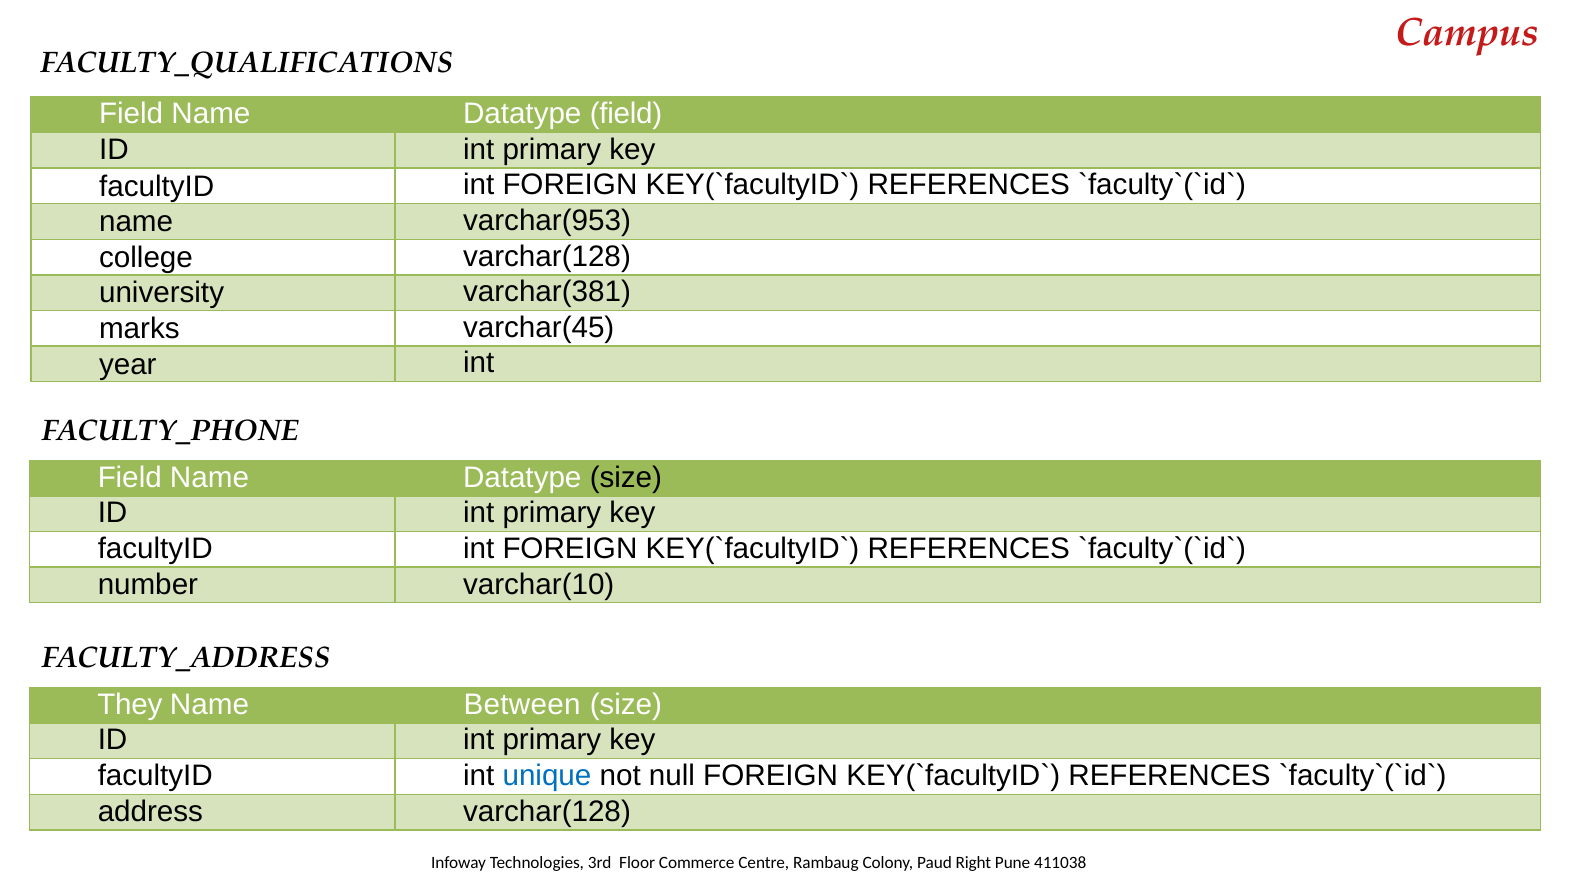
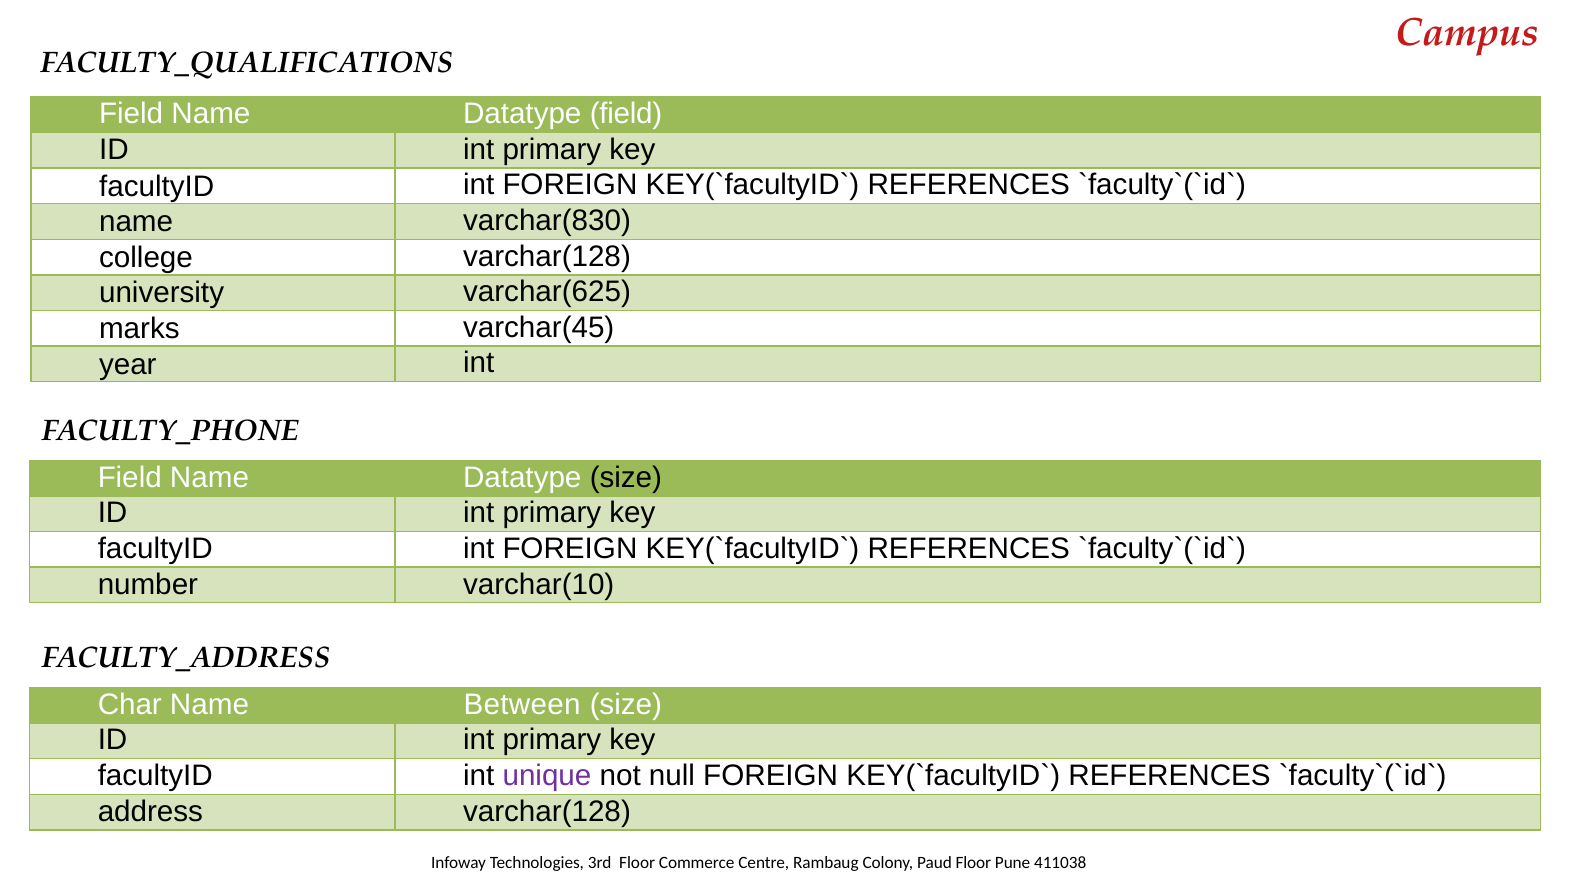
varchar(953: varchar(953 -> varchar(830
varchar(381: varchar(381 -> varchar(625
They: They -> Char
unique colour: blue -> purple
Paud Right: Right -> Floor
